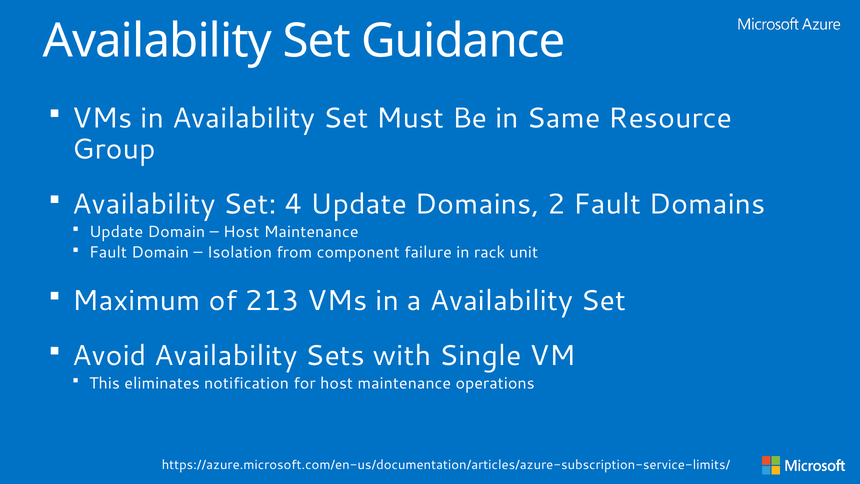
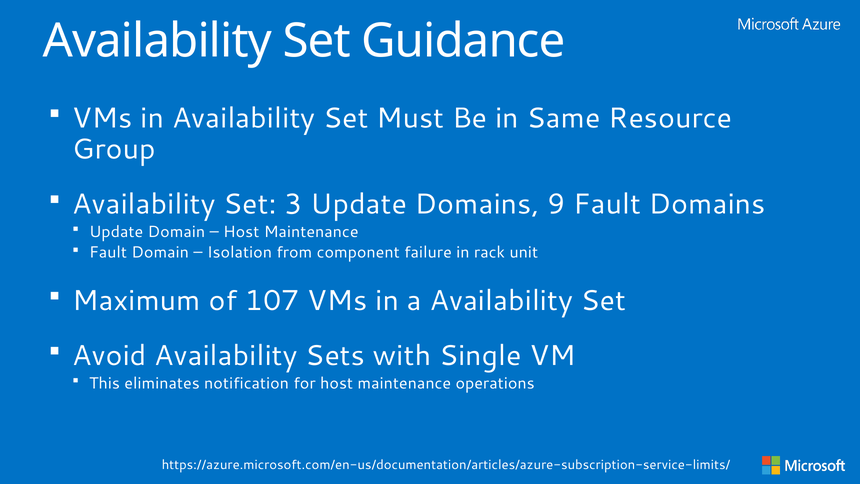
4: 4 -> 3
2: 2 -> 9
213: 213 -> 107
